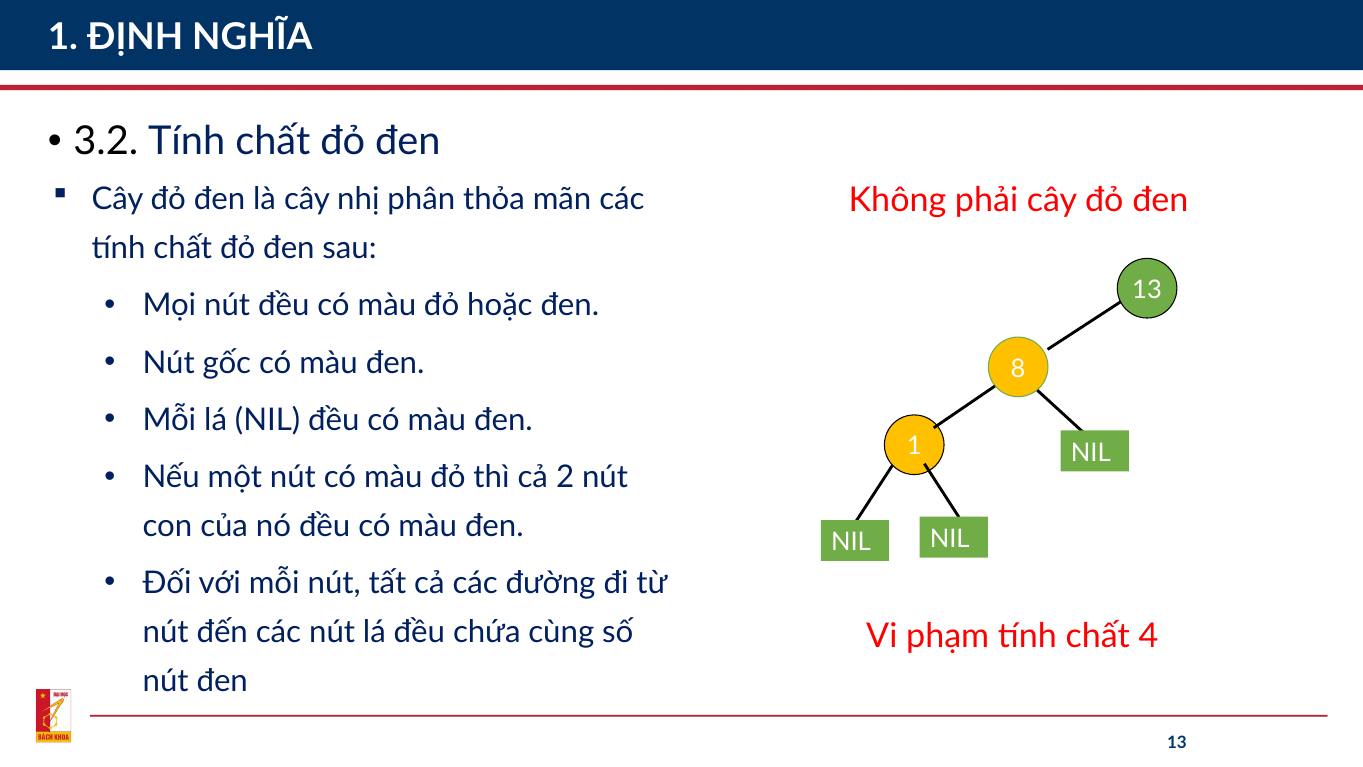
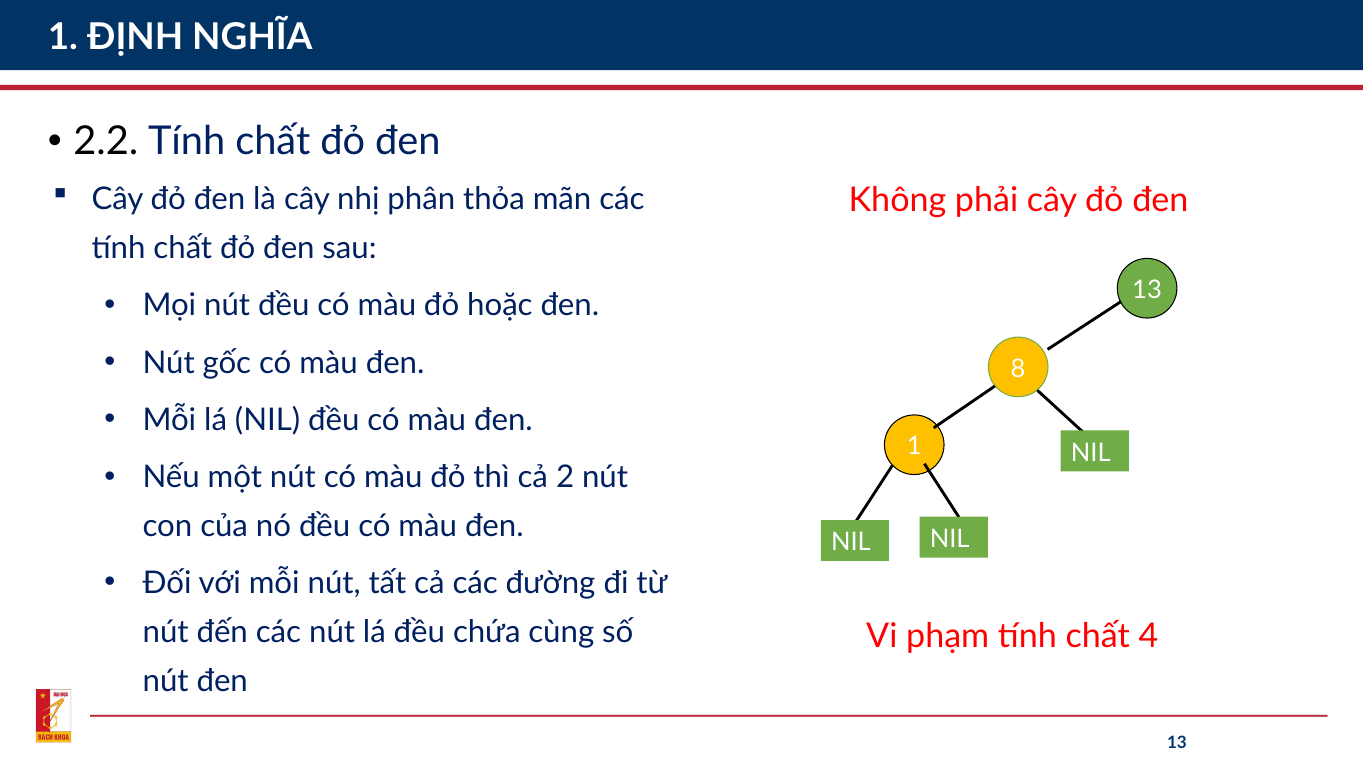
3.2: 3.2 -> 2.2
